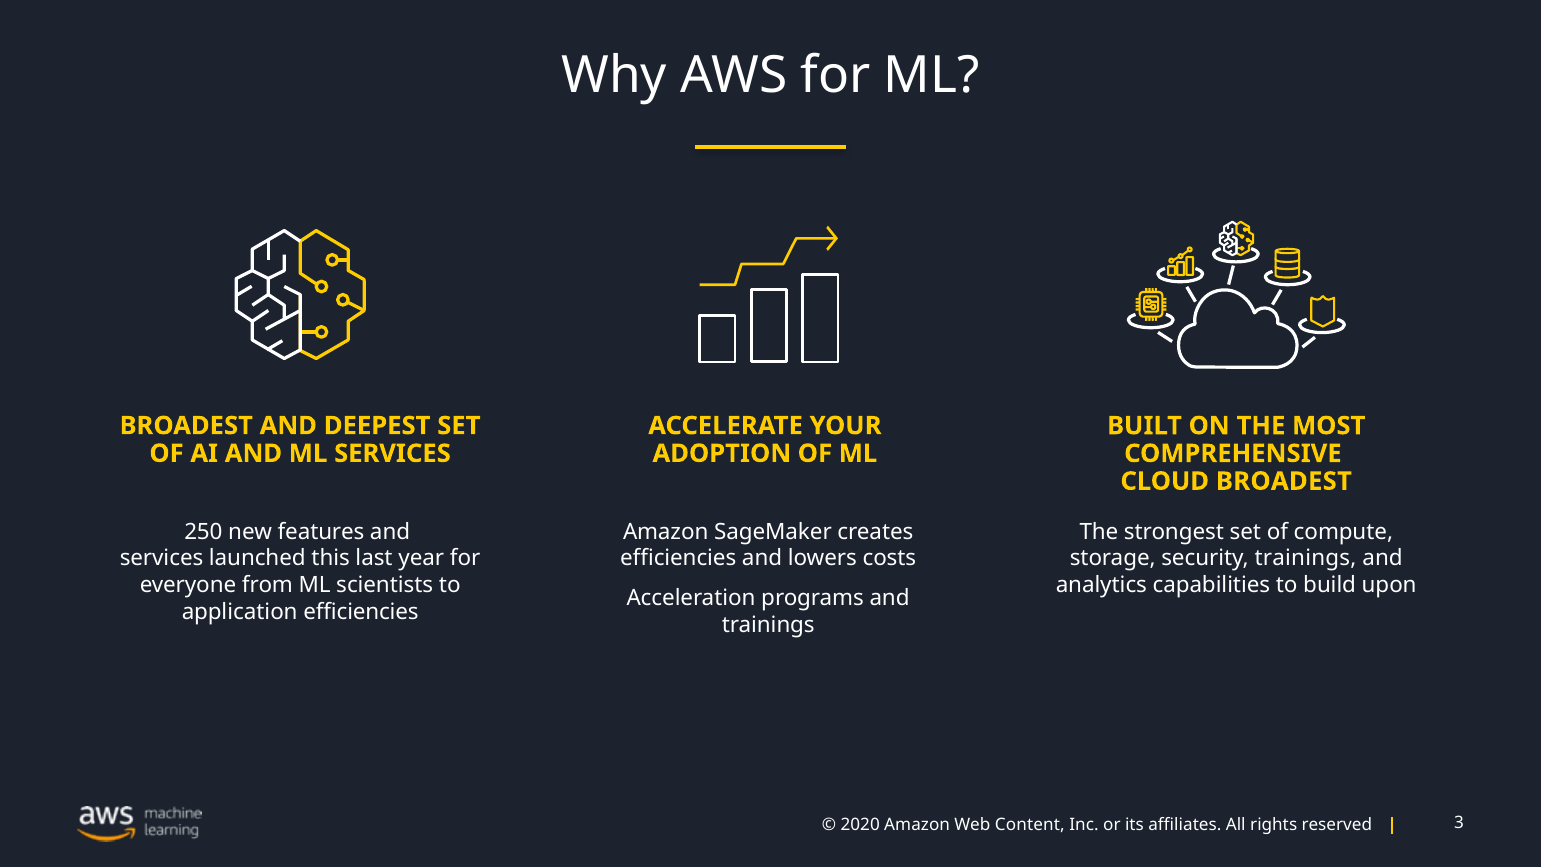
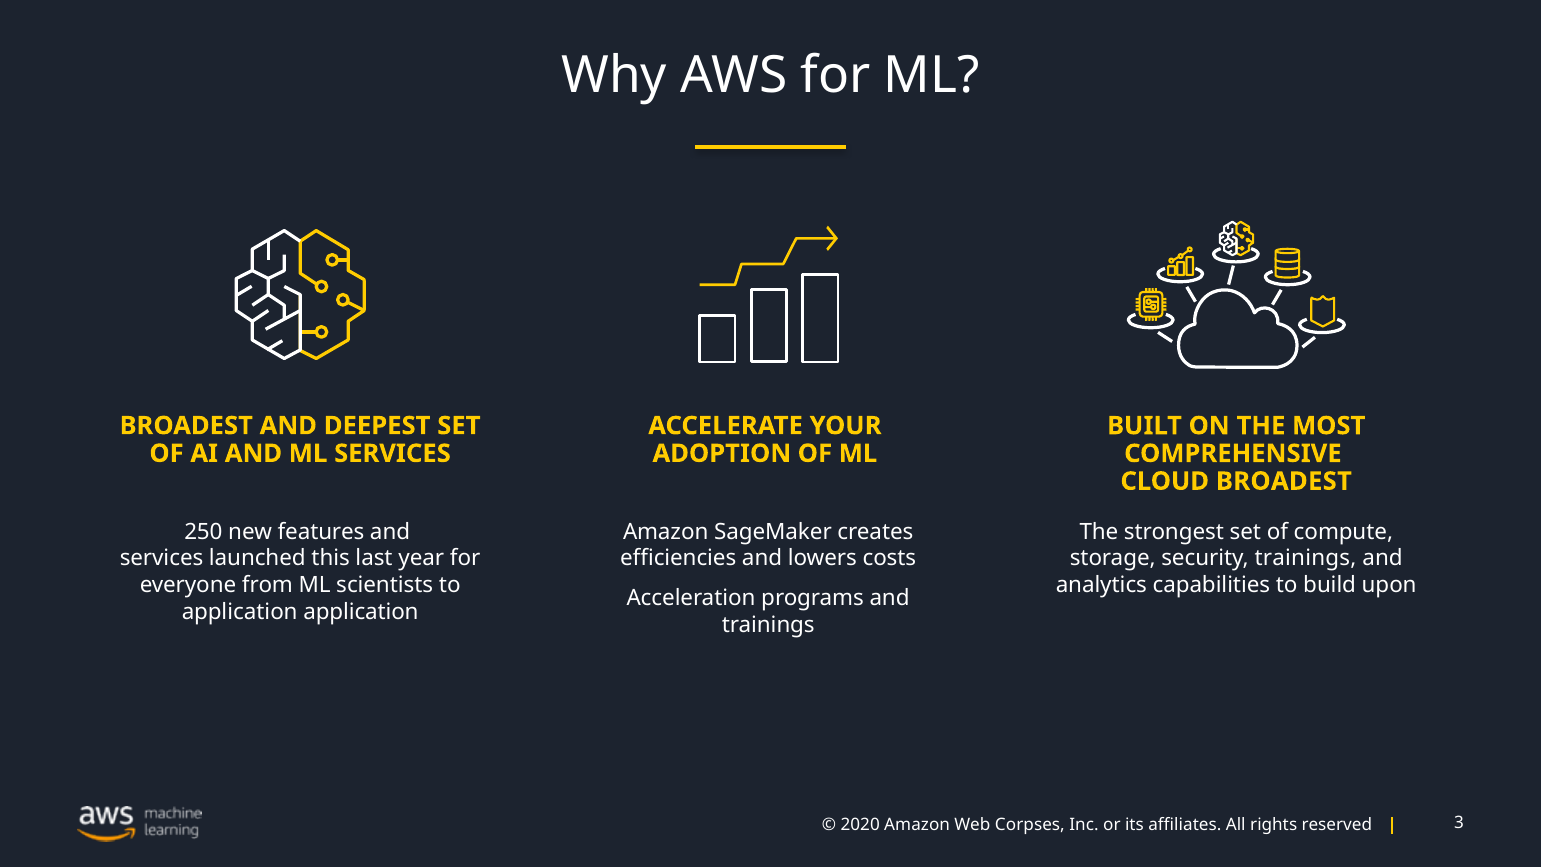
application efficiencies: efficiencies -> application
Content: Content -> Corpses
